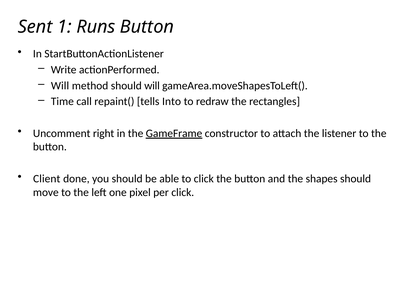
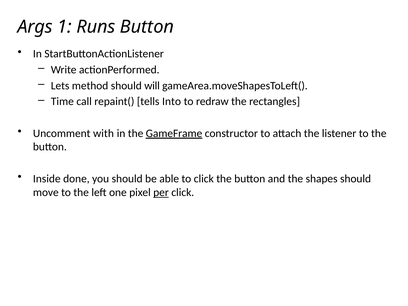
Sent: Sent -> Args
Will at (60, 86): Will -> Lets
right: right -> with
Client: Client -> Inside
per underline: none -> present
